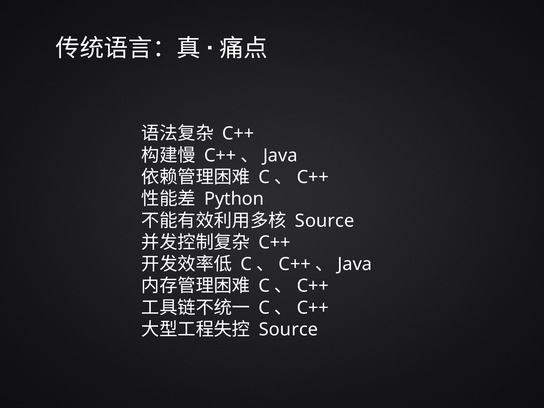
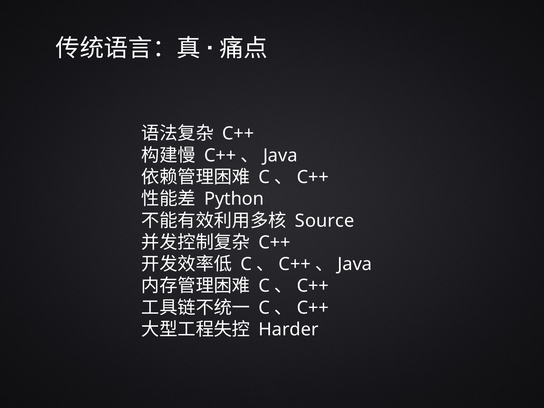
Source at (288, 330): Source -> Harder
